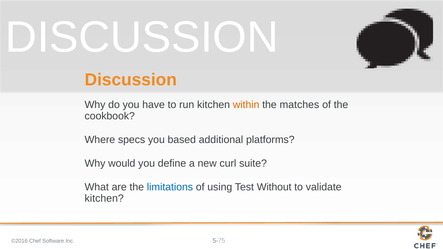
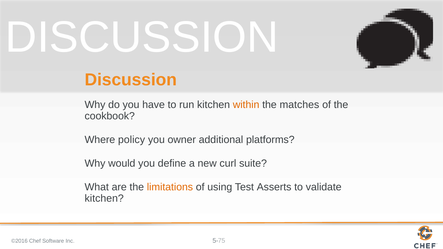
specs: specs -> policy
based: based -> owner
limitations colour: blue -> orange
Without: Without -> Asserts
